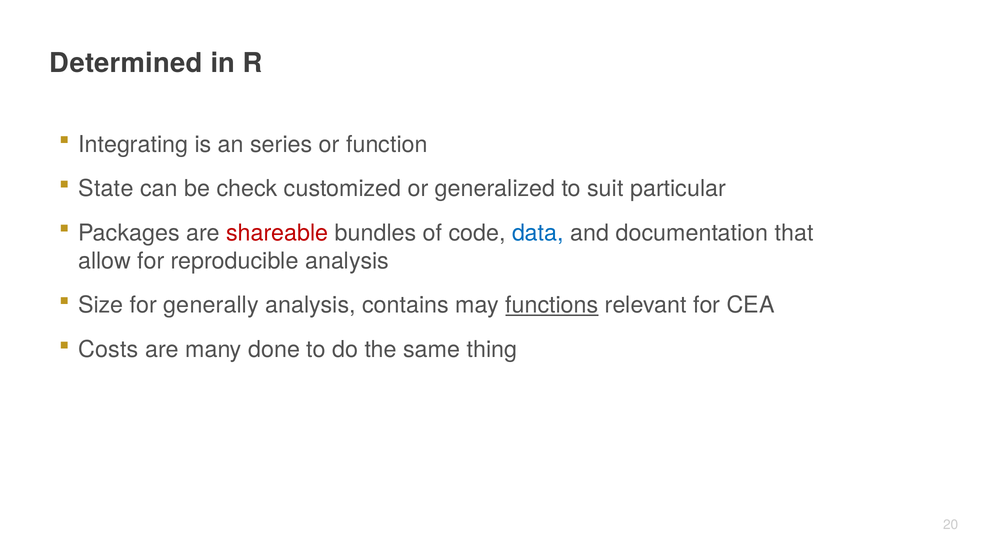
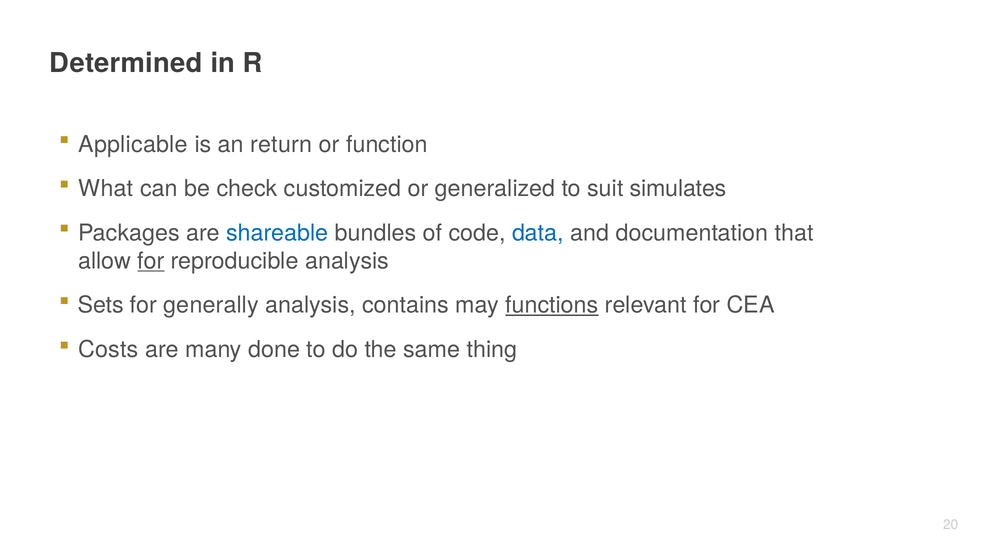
Integrating: Integrating -> Applicable
series: series -> return
State: State -> What
particular: particular -> simulates
shareable colour: red -> blue
for at (151, 261) underline: none -> present
Size: Size -> Sets
